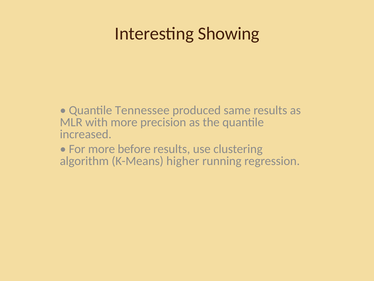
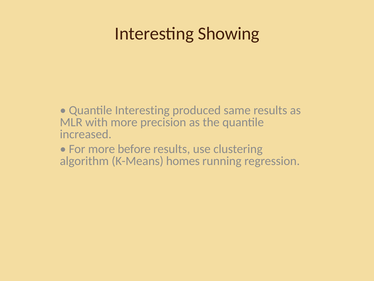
Quantile Tennessee: Tennessee -> Interesting
higher: higher -> homes
